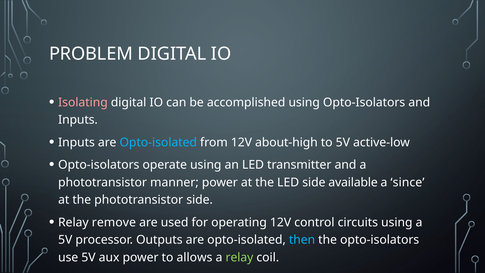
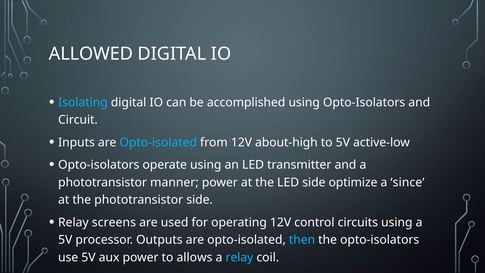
PROBLEM: PROBLEM -> ALLOWED
Isolating colour: pink -> light blue
Inputs at (78, 120): Inputs -> Circuit
available: available -> optimize
remove: remove -> screens
relay at (239, 257) colour: light green -> light blue
